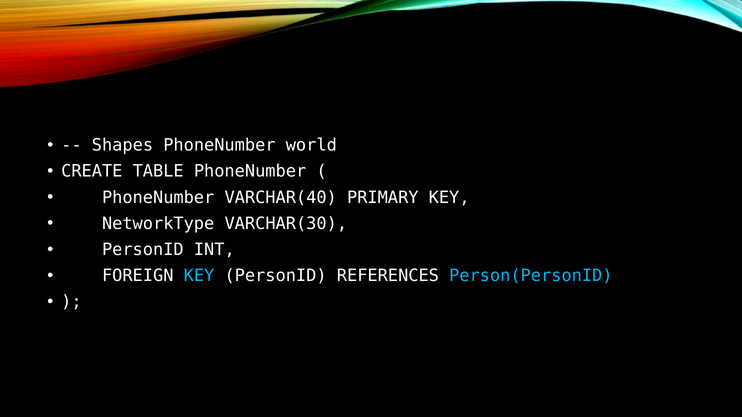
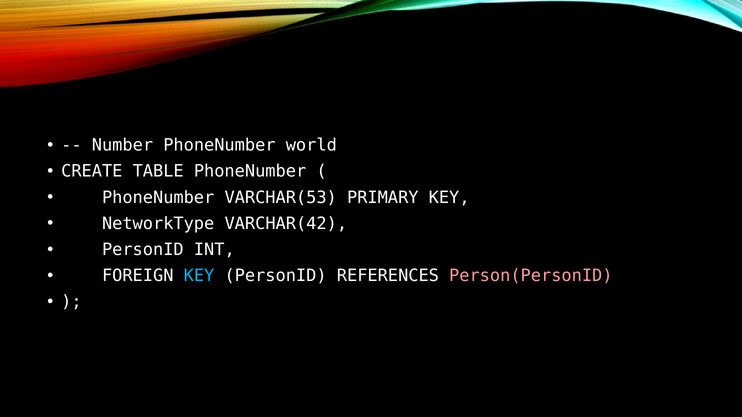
Shapes: Shapes -> Number
VARCHAR(40: VARCHAR(40 -> VARCHAR(53
VARCHAR(30: VARCHAR(30 -> VARCHAR(42
Person(PersonID colour: light blue -> pink
